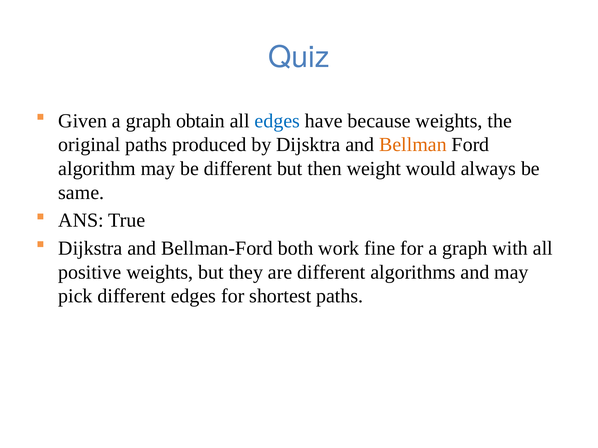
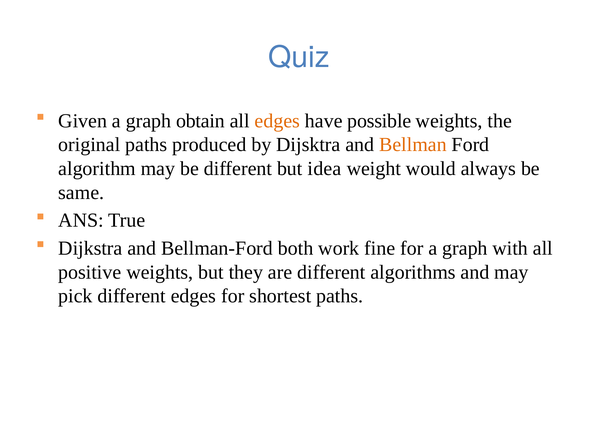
edges at (277, 121) colour: blue -> orange
because: because -> possible
then: then -> idea
